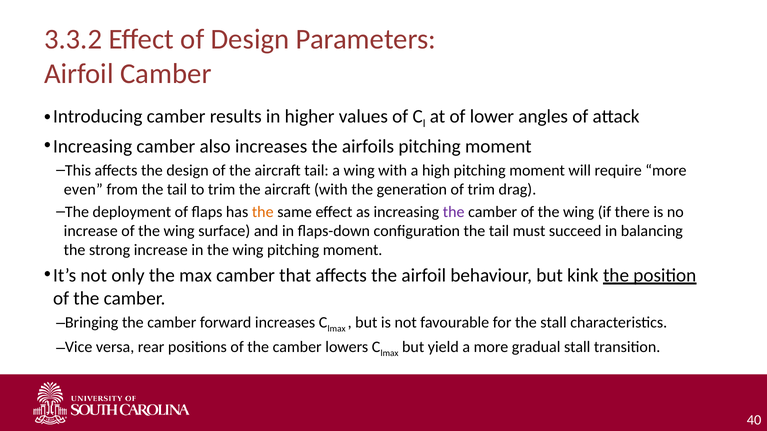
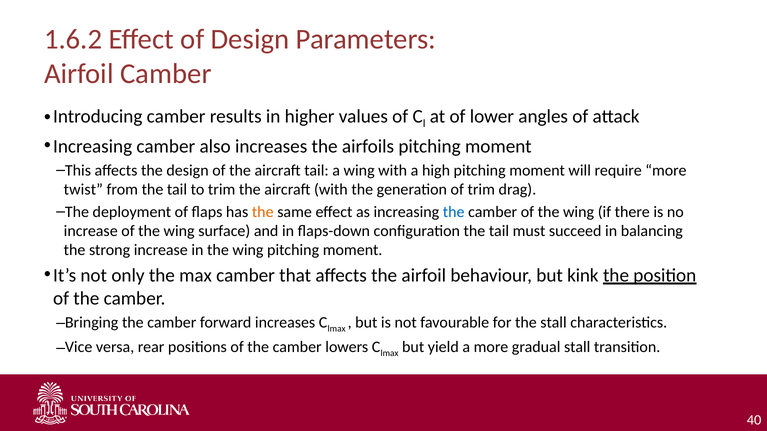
3.3.2: 3.3.2 -> 1.6.2
even: even -> twist
the at (454, 212) colour: purple -> blue
